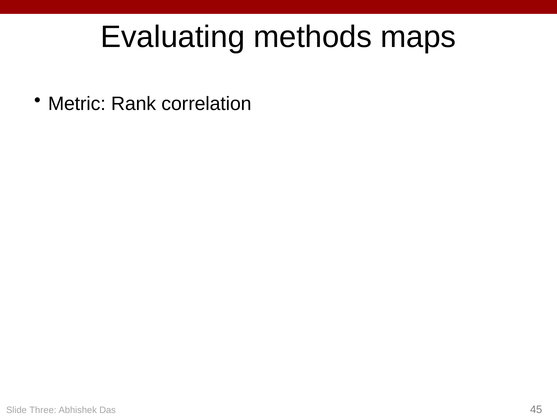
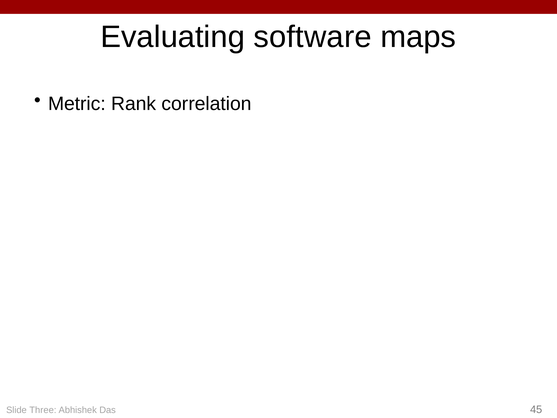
methods: methods -> software
